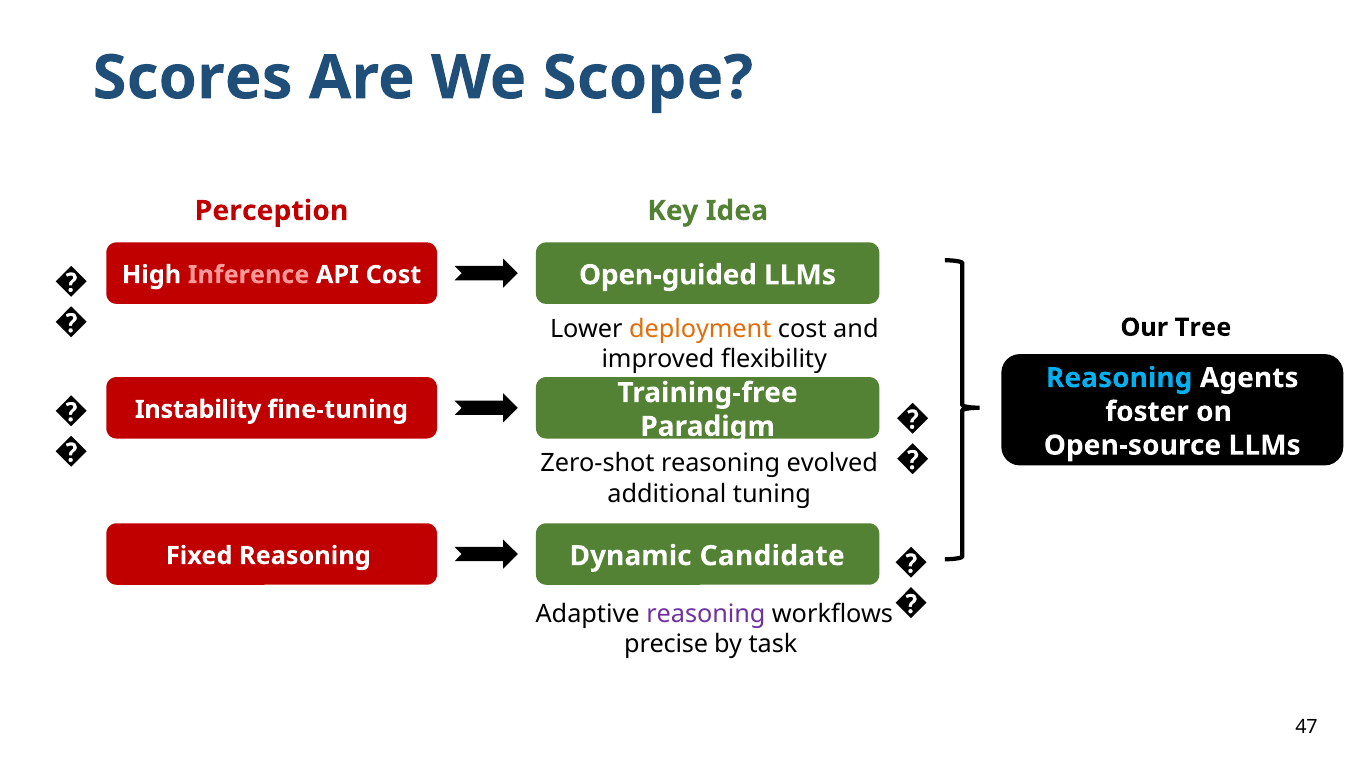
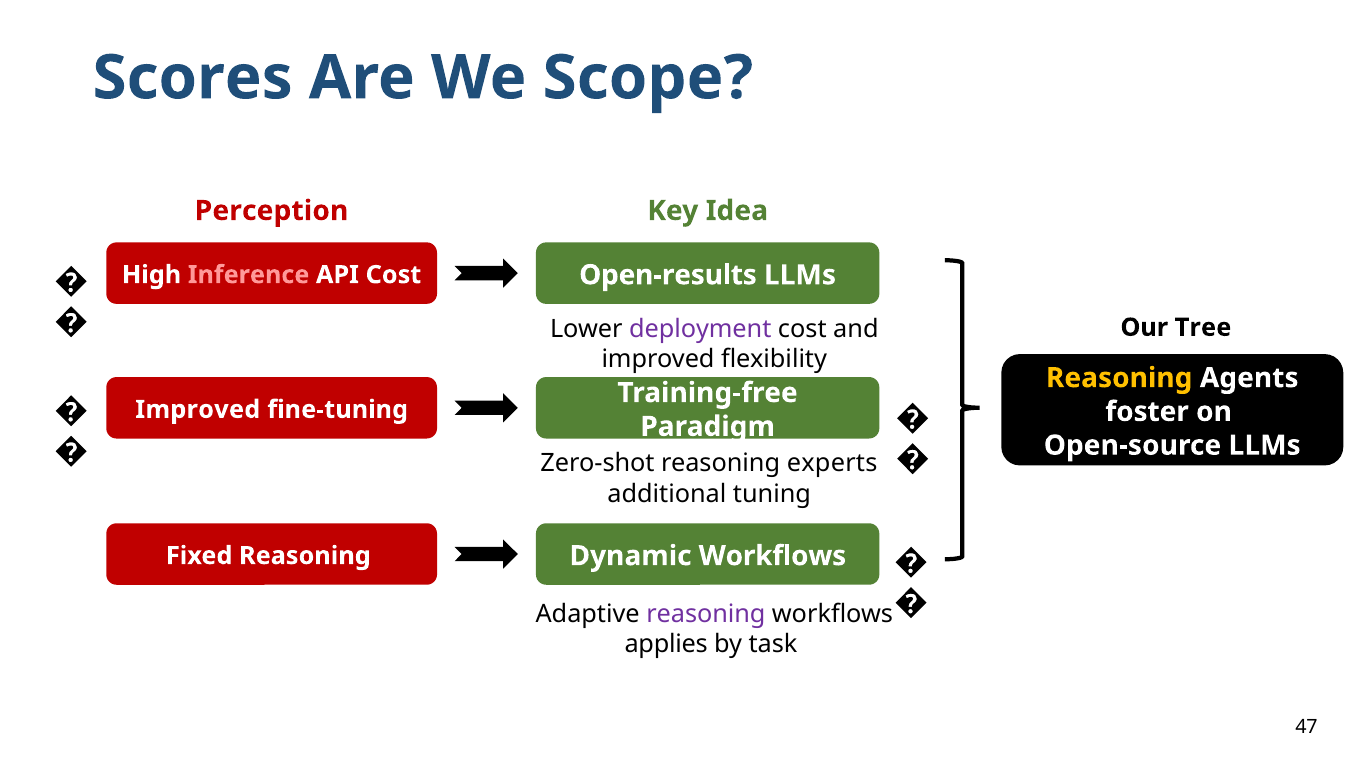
Open-guided: Open-guided -> Open-results
deployment colour: orange -> purple
Reasoning at (1119, 378) colour: light blue -> yellow
Instability at (198, 409): Instability -> Improved
evolved: evolved -> experts
Dynamic Candidate: Candidate -> Workflows
precise: precise -> applies
